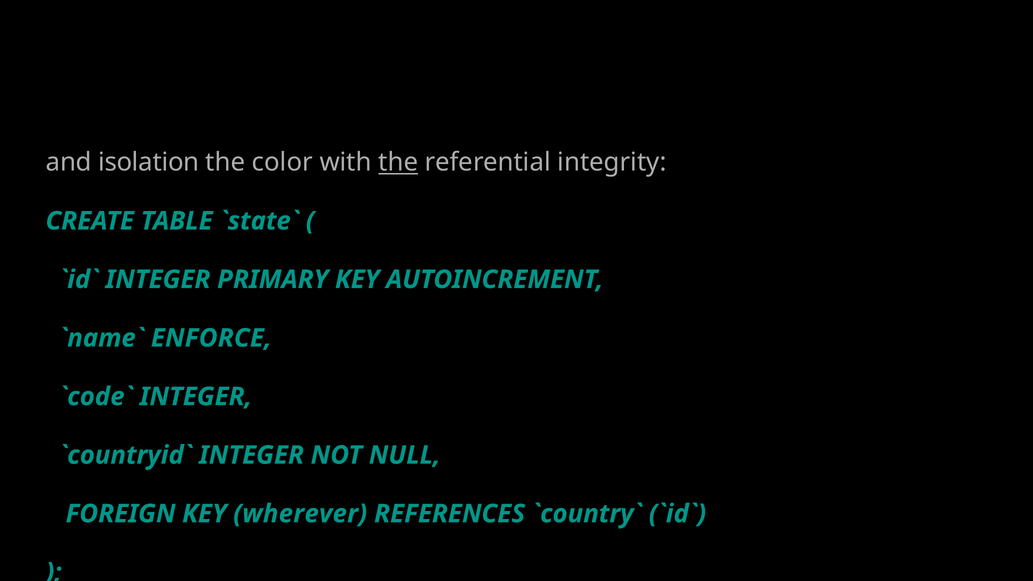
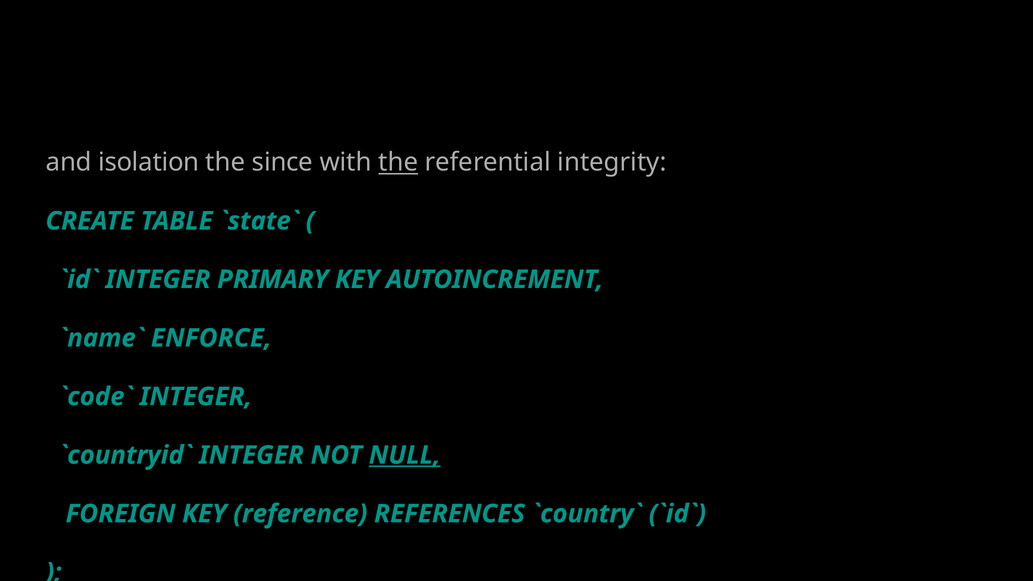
color: color -> since
NULL underline: none -> present
wherever: wherever -> reference
